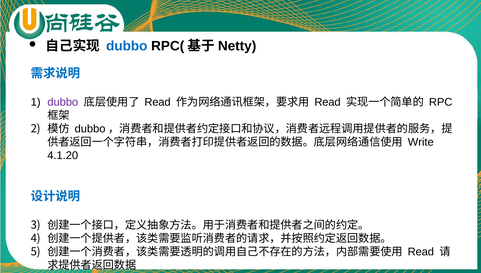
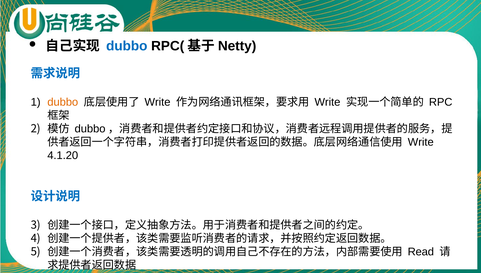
dubbo at (63, 102) colour: purple -> orange
Read at (158, 102): Read -> Write
Read at (328, 102): Read -> Write
